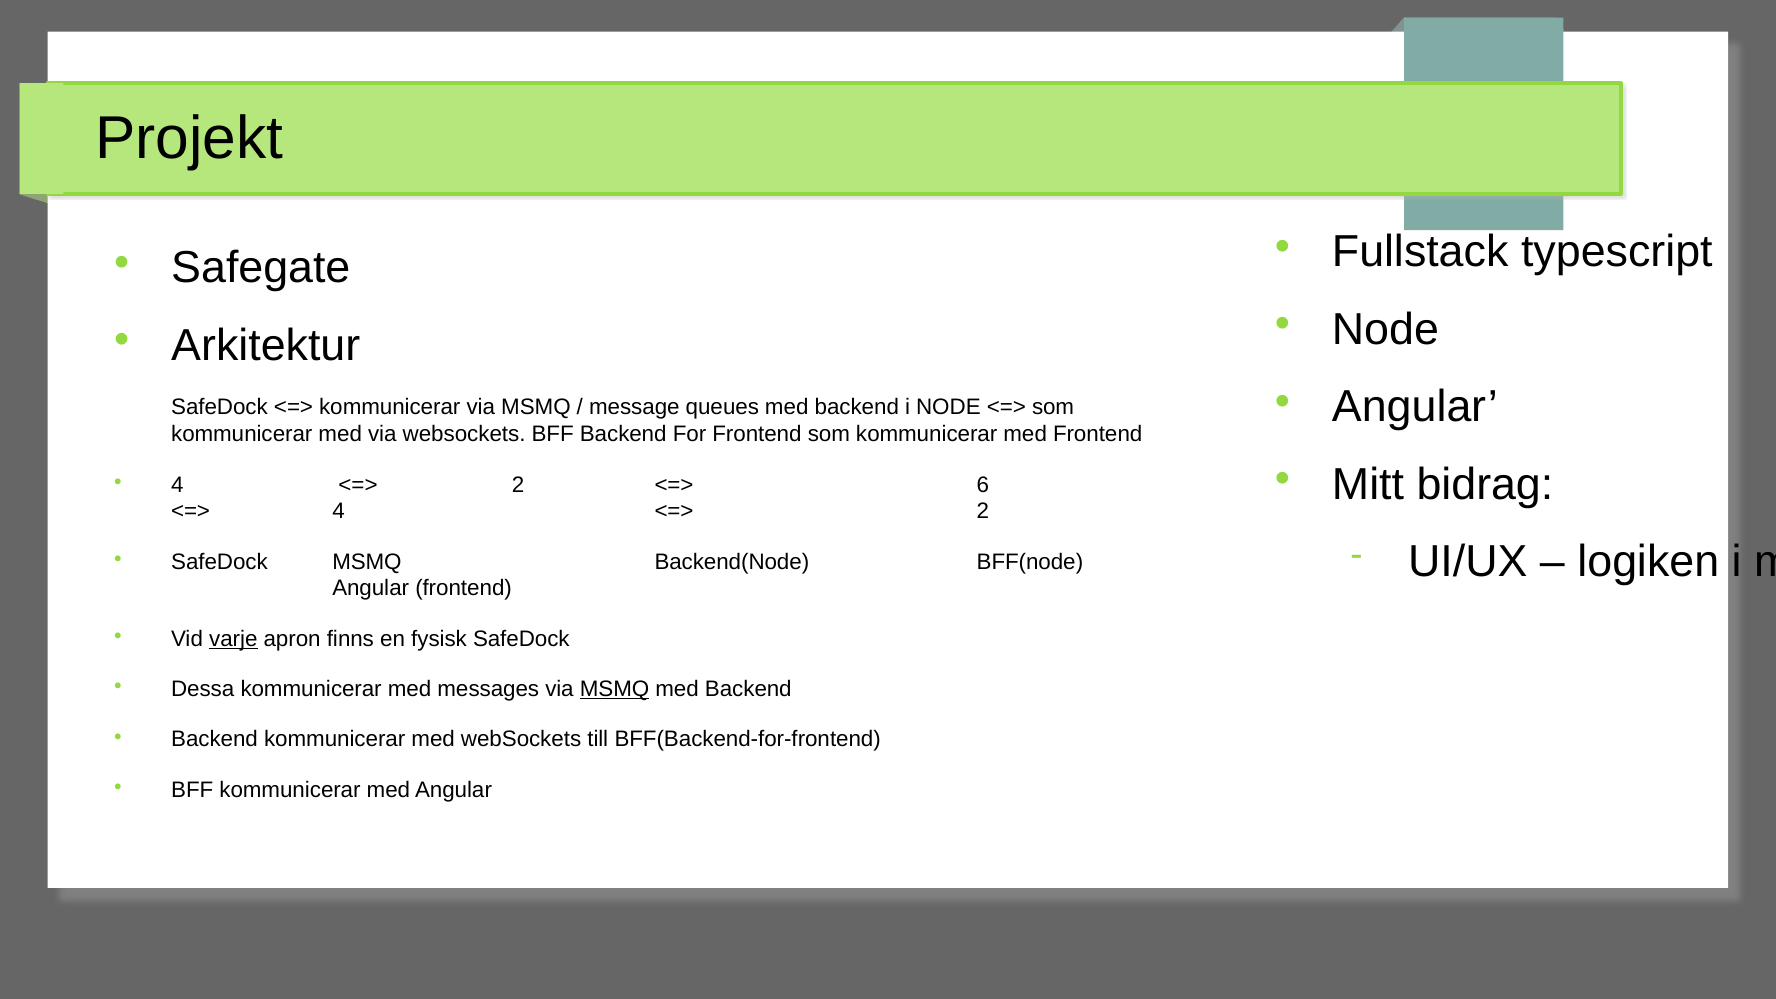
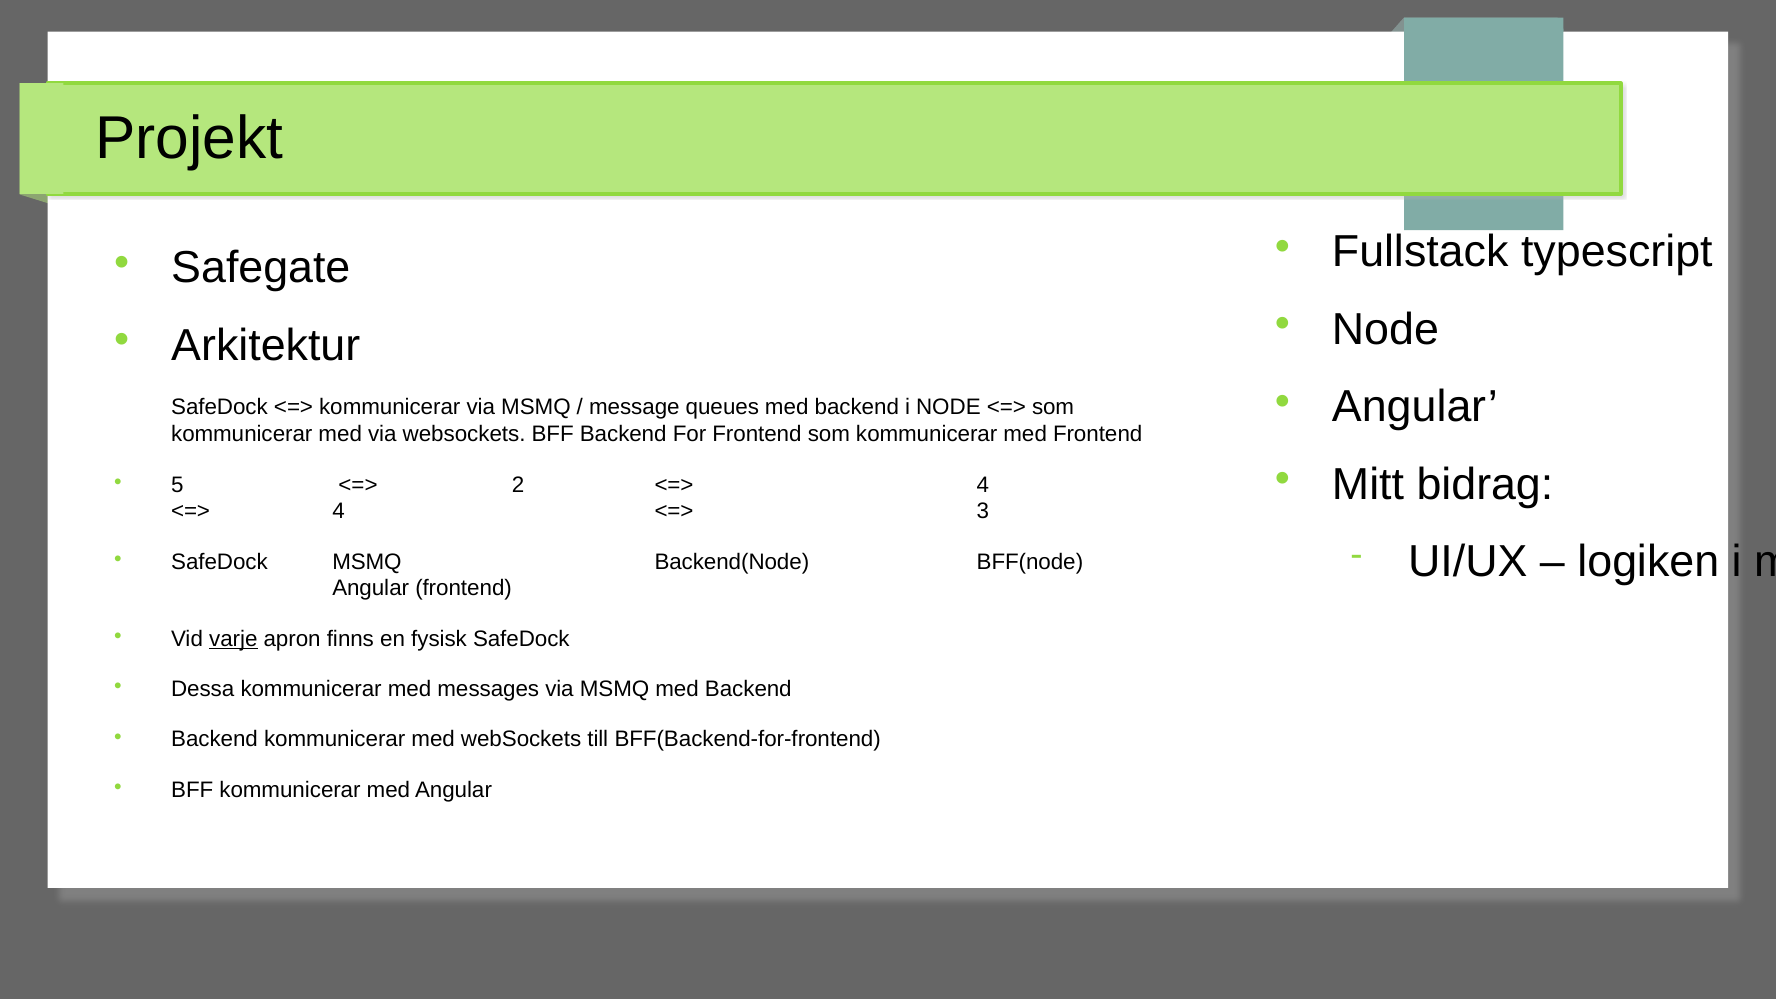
4 at (177, 485): 4 -> 5
6 at (983, 485): 6 -> 4
2 at (983, 511): 2 -> 3
MSMQ at (615, 689) underline: present -> none
